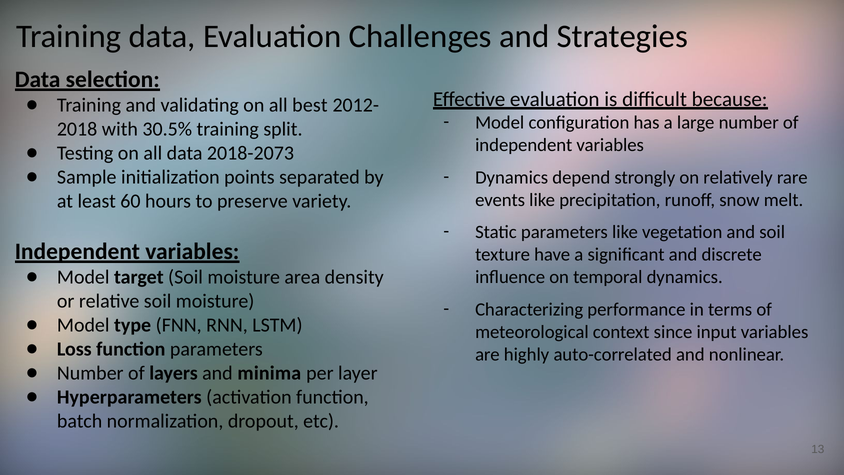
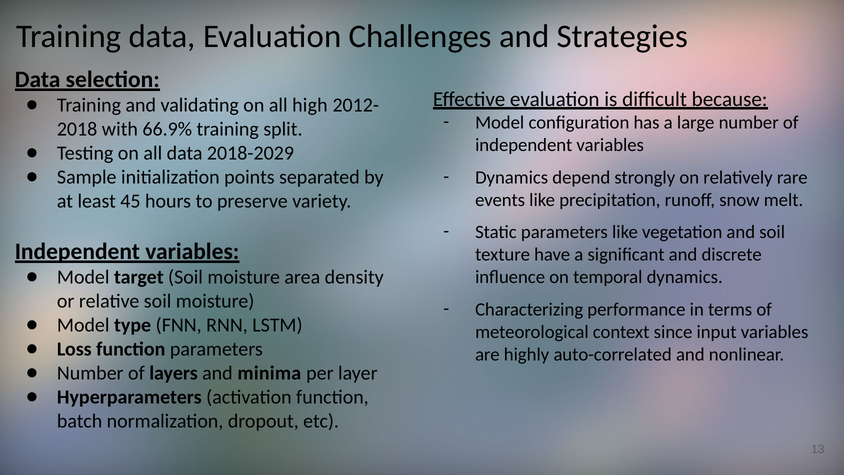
best: best -> high
30.5%: 30.5% -> 66.9%
2018-2073: 2018-2073 -> 2018-2029
60: 60 -> 45
